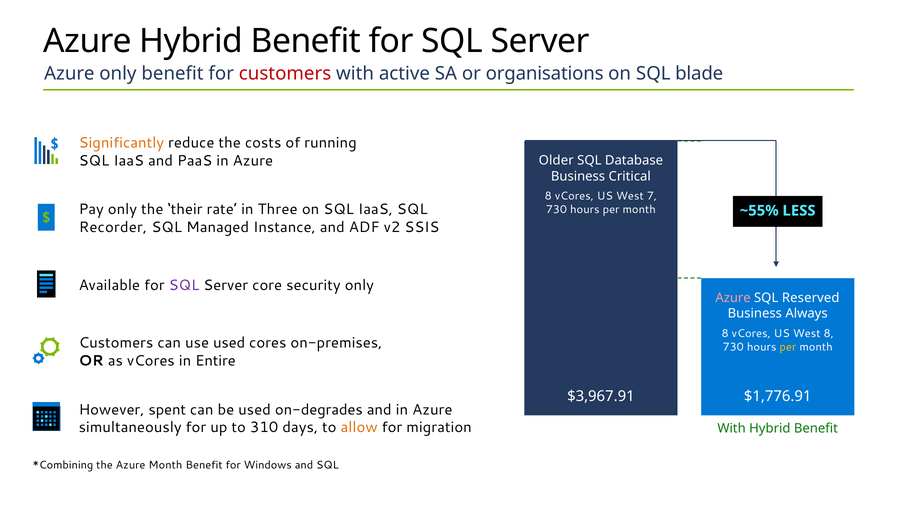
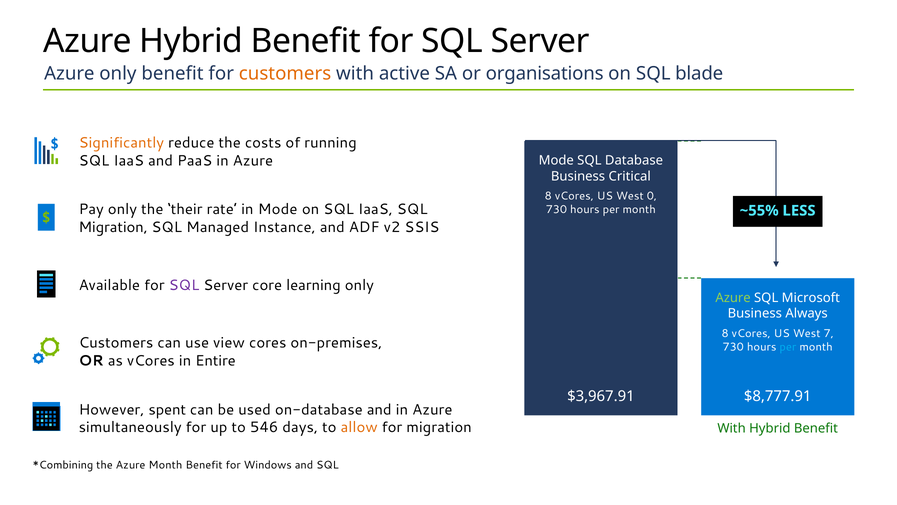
customers at (285, 73) colour: red -> orange
Older at (556, 160): Older -> Mode
7: 7 -> 0
in Three: Three -> Mode
Recorder at (113, 227): Recorder -> Migration
security: security -> learning
Azure at (733, 297) colour: pink -> light green
Reserved: Reserved -> Microsoft
West 8: 8 -> 7
use used: used -> view
per at (788, 347) colour: yellow -> light blue
$1,776.91: $1,776.91 -> $8,777.91
on-degrades: on-degrades -> on-database
310: 310 -> 546
